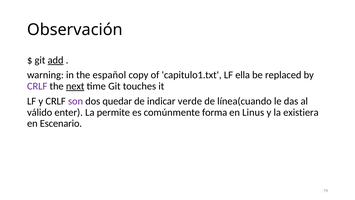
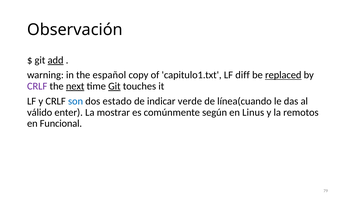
ella: ella -> diff
replaced underline: none -> present
Git at (114, 86) underline: none -> present
son colour: purple -> blue
quedar: quedar -> estado
permite: permite -> mostrar
forma: forma -> según
existiera: existiera -> remotos
Escenario: Escenario -> Funcional
